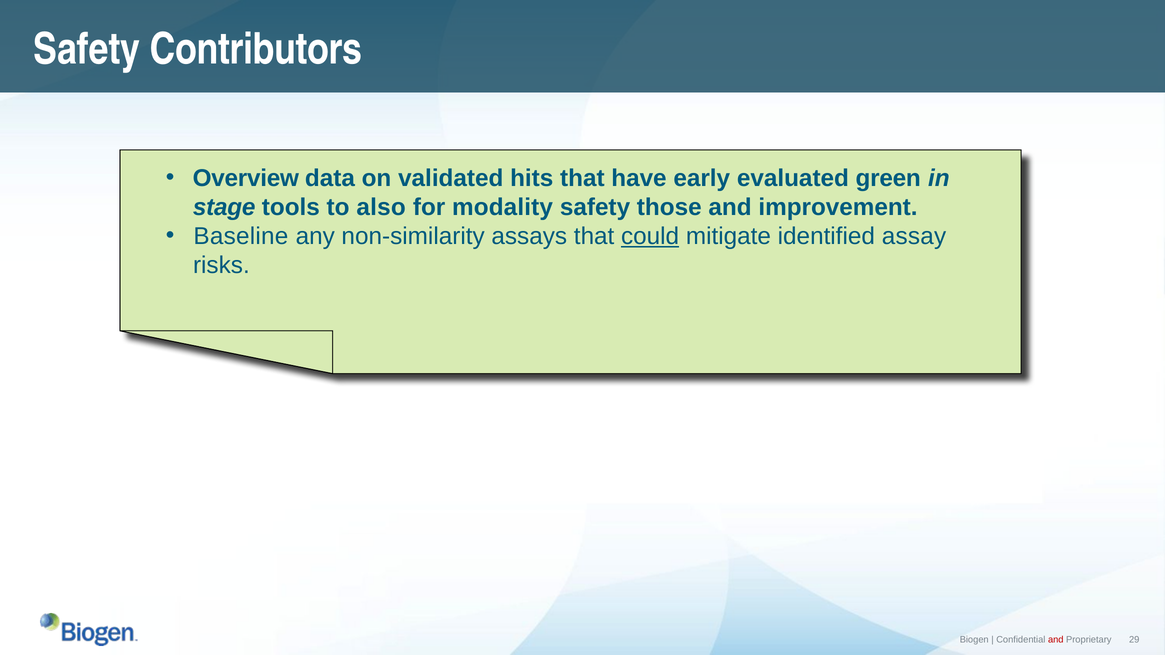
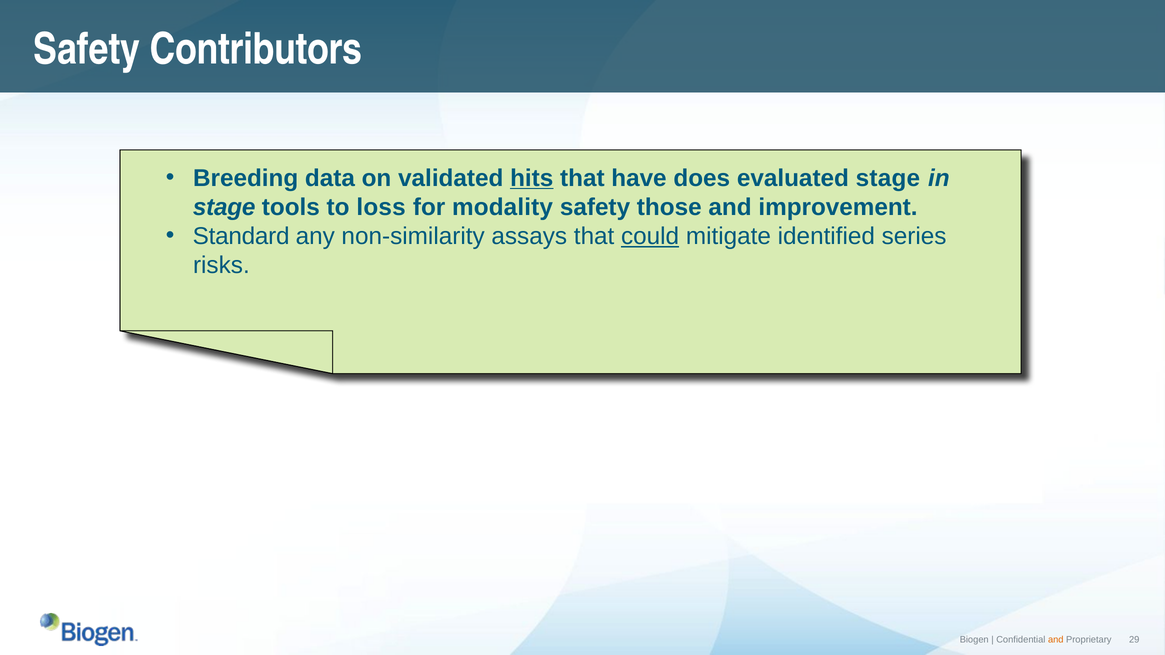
Overview: Overview -> Breeding
hits underline: none -> present
early: early -> does
evaluated green: green -> stage
also: also -> loss
Baseline: Baseline -> Standard
assay: assay -> series
and at (1056, 640) colour: red -> orange
